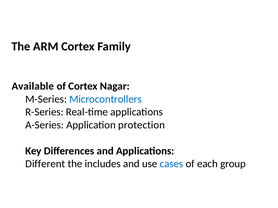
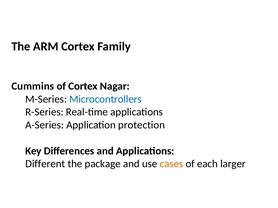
Available: Available -> Cummins
includes: includes -> package
cases colour: blue -> orange
group: group -> larger
